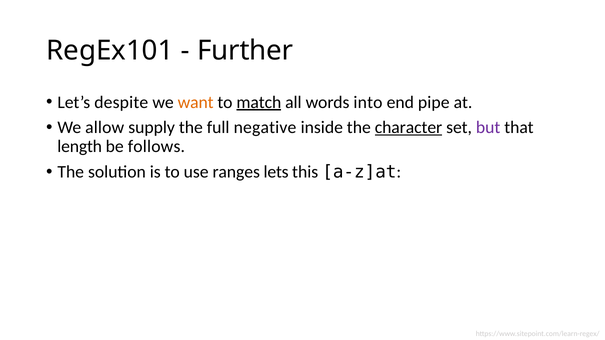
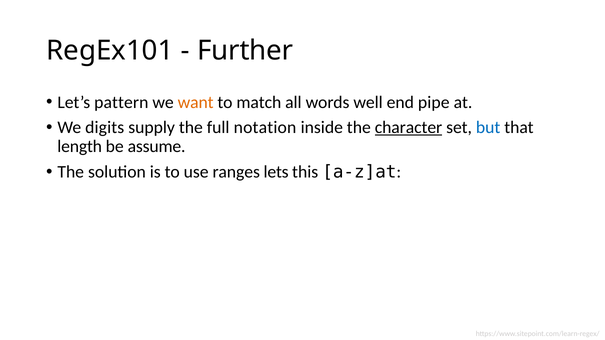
despite: despite -> pattern
match underline: present -> none
into: into -> well
allow: allow -> digits
negative: negative -> notation
but colour: purple -> blue
follows: follows -> assume
